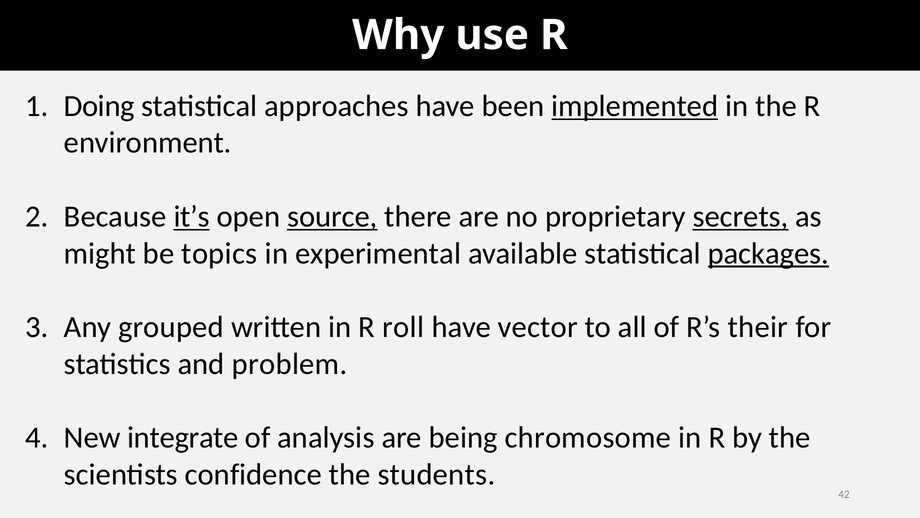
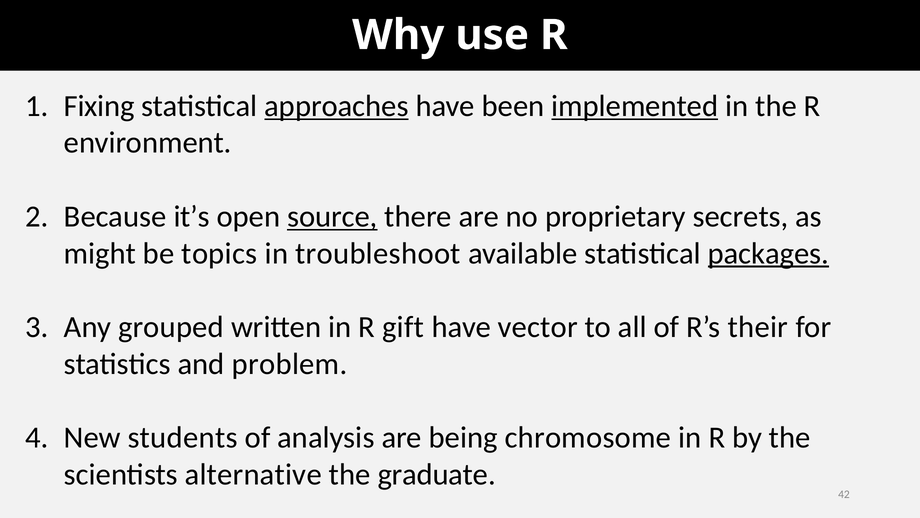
Doing: Doing -> Fixing
approaches underline: none -> present
it’s underline: present -> none
secrets underline: present -> none
experimental: experimental -> troubleshoot
roll: roll -> gift
integrate: integrate -> students
confidence: confidence -> alternative
students: students -> graduate
